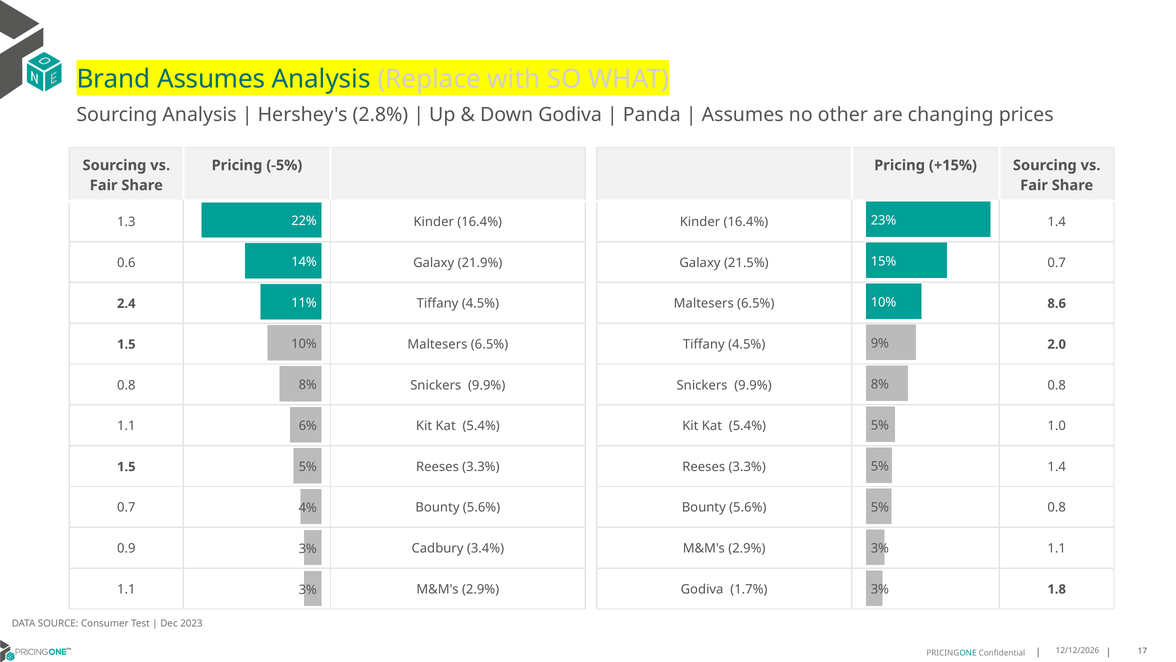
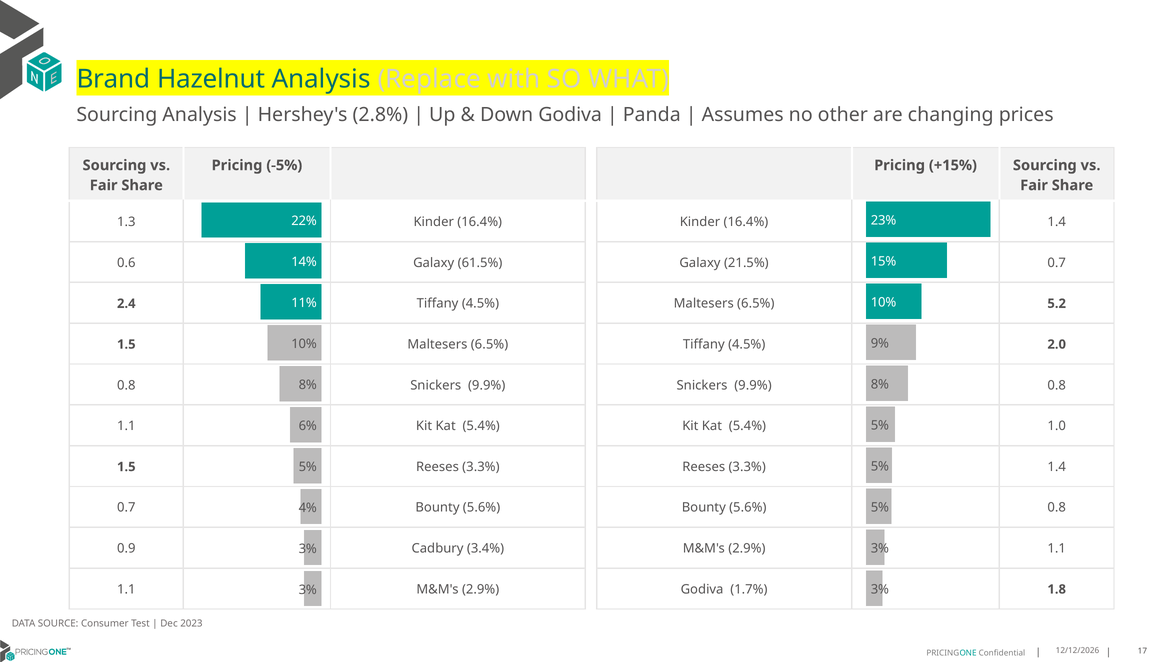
Brand Assumes: Assumes -> Hazelnut
21.9%: 21.9% -> 61.5%
8.6: 8.6 -> 5.2
